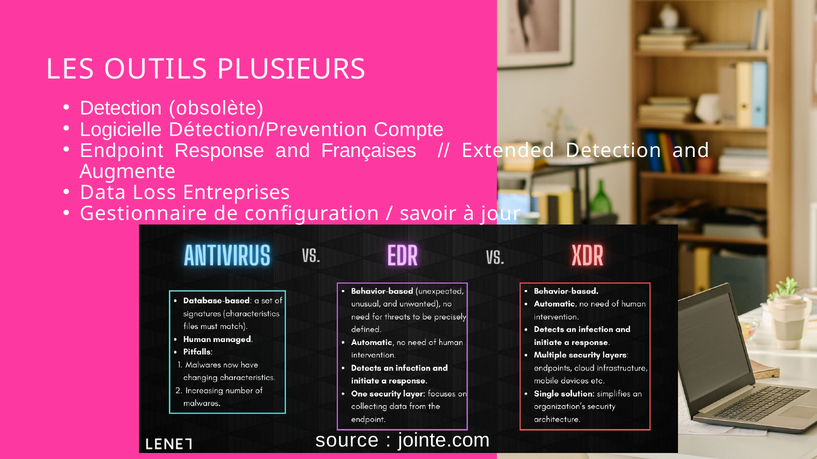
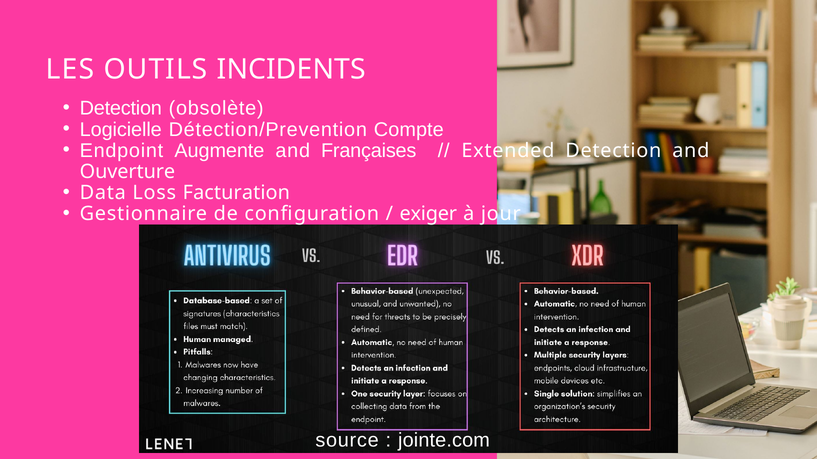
PLUSIEURS: PLUSIEURS -> INCIDENTS
Response: Response -> Augmente
Augmente: Augmente -> Ouverture
Entreprises: Entreprises -> Facturation
savoir: savoir -> exiger
